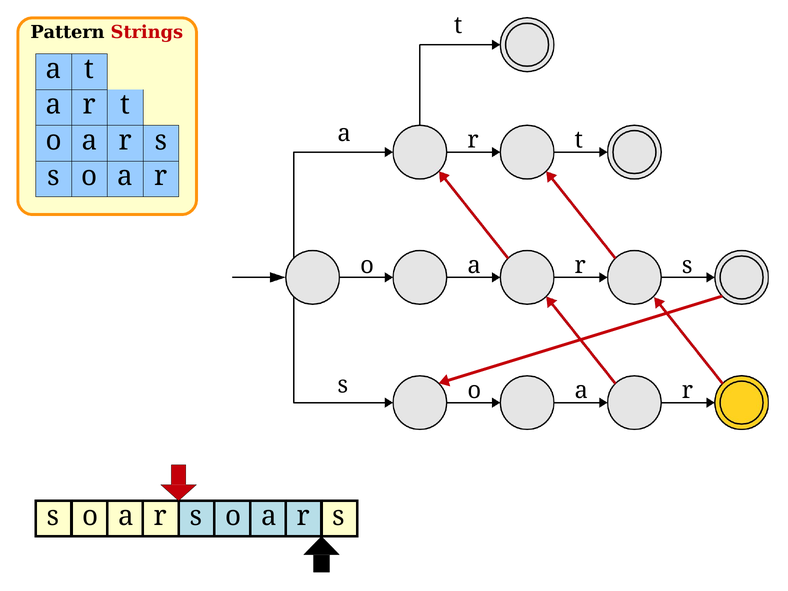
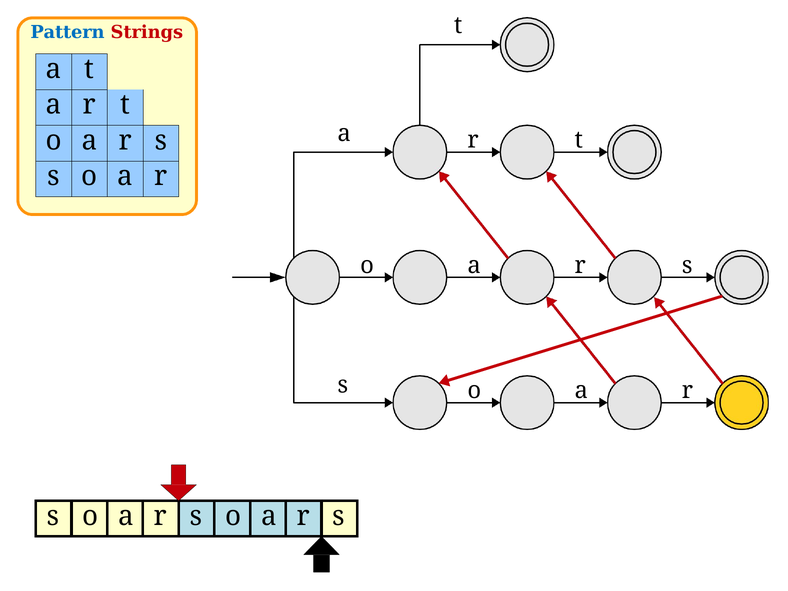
Pattern colour: black -> blue
